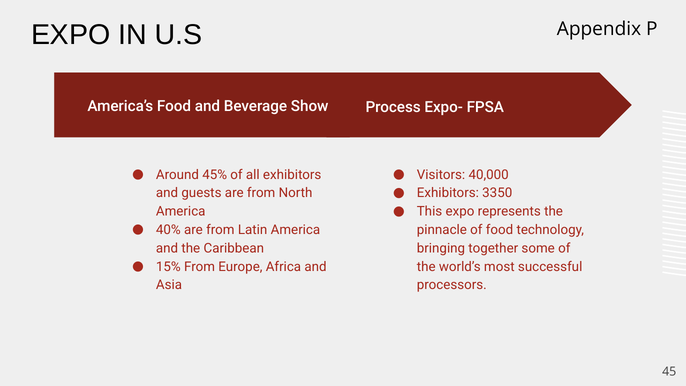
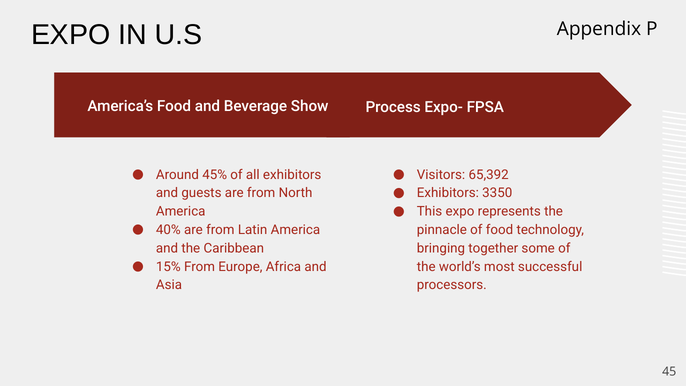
40,000: 40,000 -> 65,392
